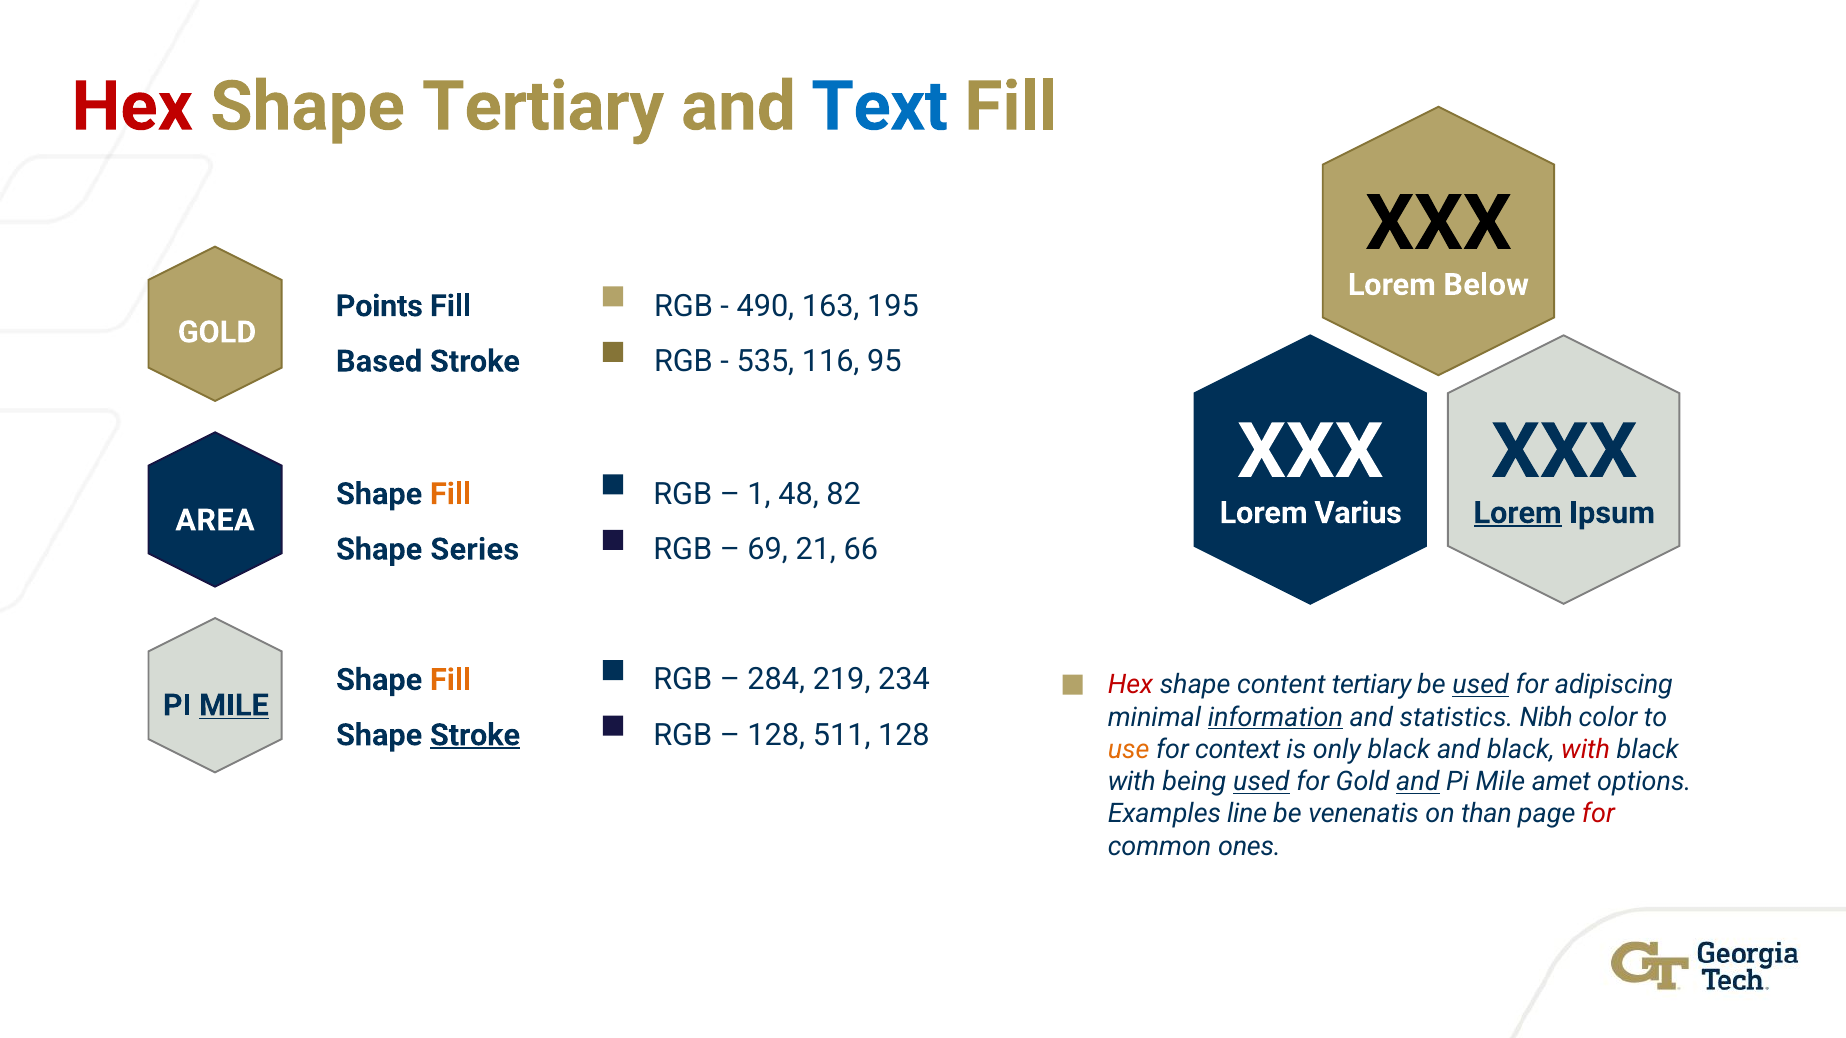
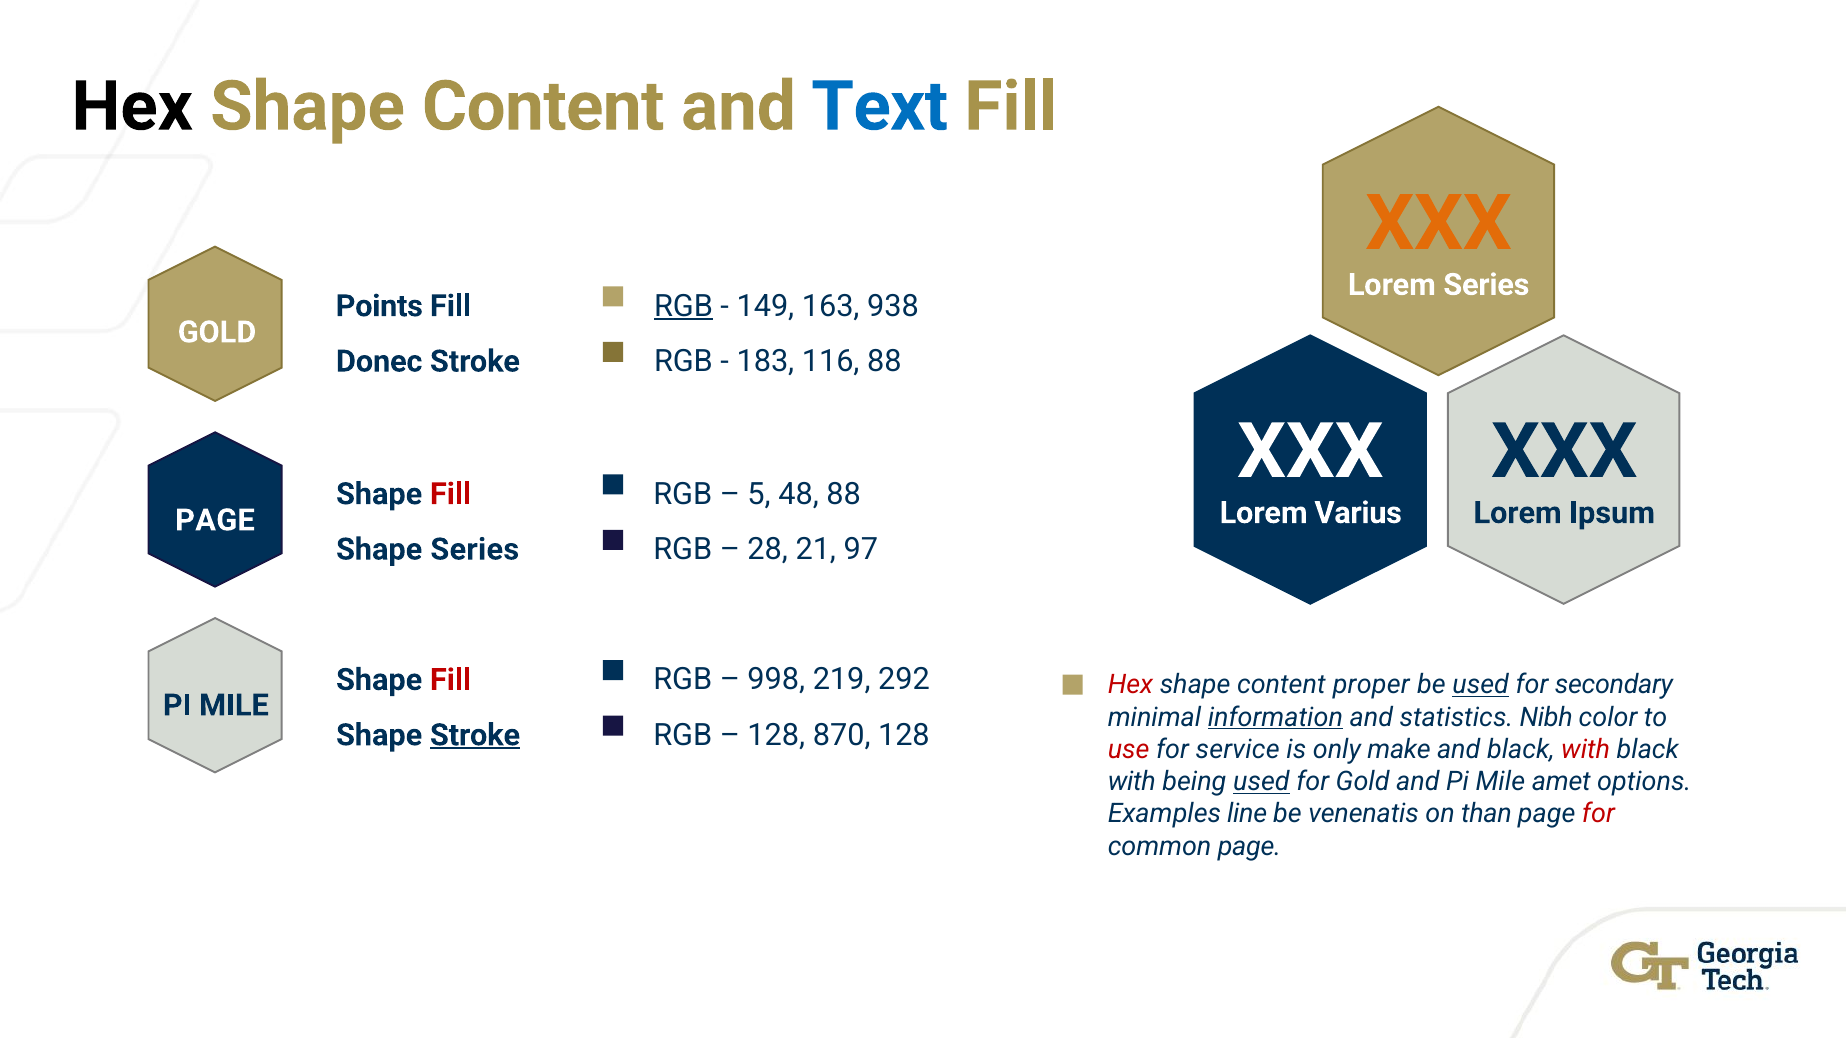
Hex at (132, 107) colour: red -> black
Tertiary at (543, 107): Tertiary -> Content
XXX at (1439, 224) colour: black -> orange
Lorem Below: Below -> Series
RGB at (684, 306) underline: none -> present
490: 490 -> 149
195: 195 -> 938
535: 535 -> 183
116 95: 95 -> 88
Based: Based -> Donec
1: 1 -> 5
48 82: 82 -> 88
Fill at (451, 494) colour: orange -> red
Lorem at (1518, 513) underline: present -> none
AREA at (215, 520): AREA -> PAGE
69: 69 -> 28
66: 66 -> 97
284: 284 -> 998
234: 234 -> 292
Fill at (451, 680) colour: orange -> red
content tertiary: tertiary -> proper
adipiscing: adipiscing -> secondary
MILE at (234, 706) underline: present -> none
511: 511 -> 870
use colour: orange -> red
context: context -> service
only black: black -> make
and at (1418, 782) underline: present -> none
common ones: ones -> page
